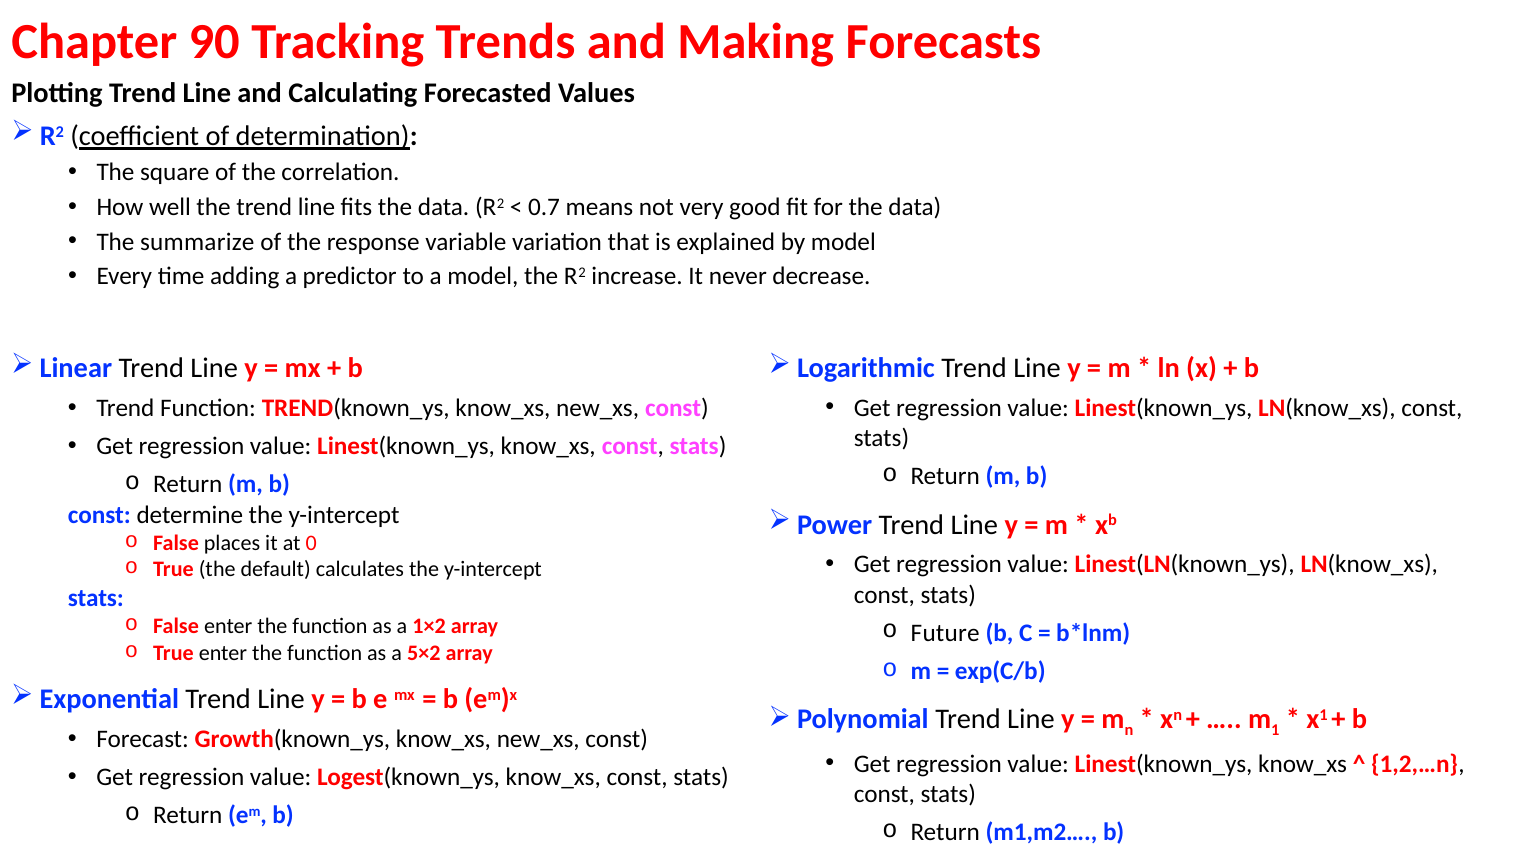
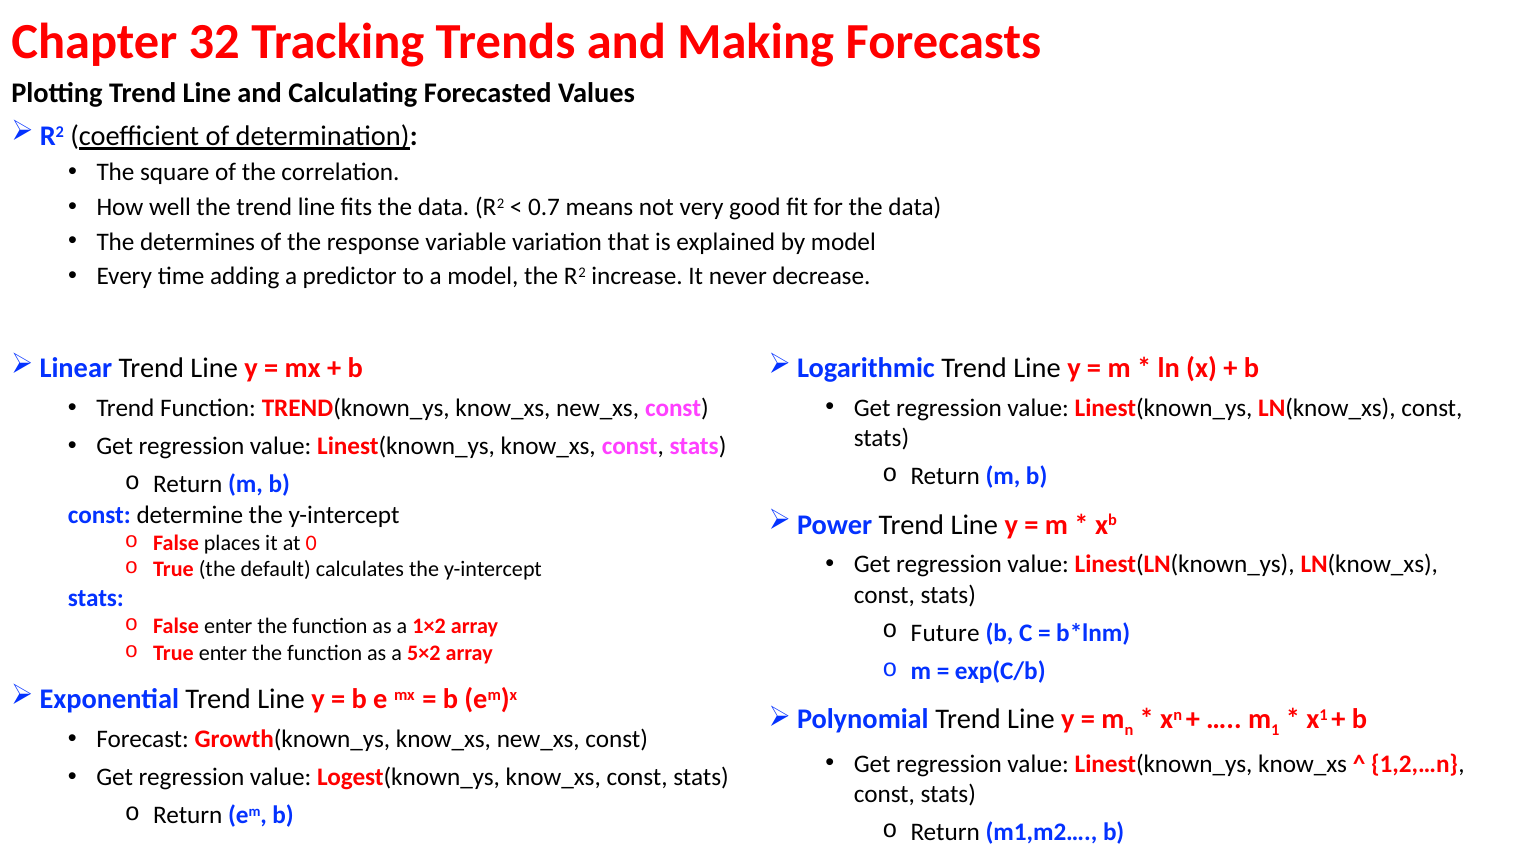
90: 90 -> 32
summarize: summarize -> determines
